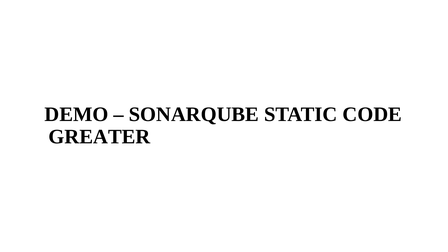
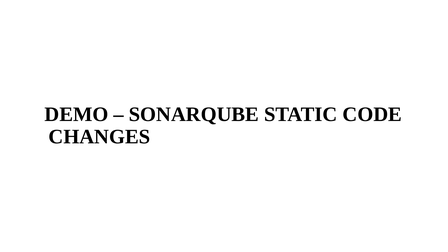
GREATER: GREATER -> CHANGES
